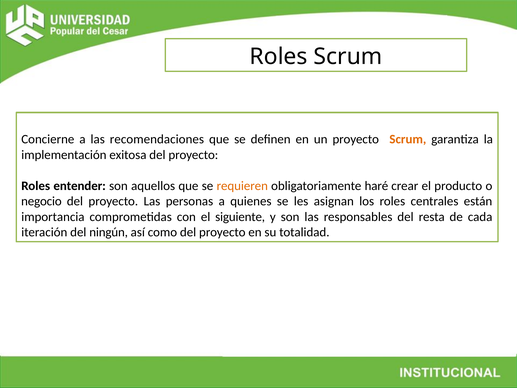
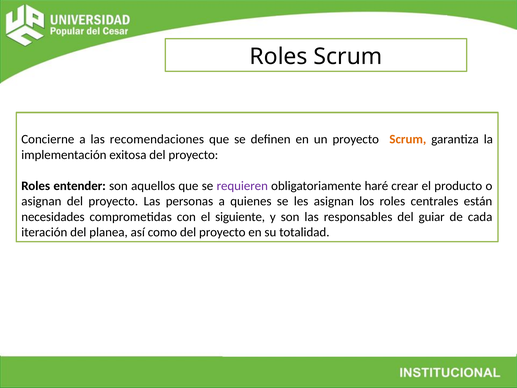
requieren colour: orange -> purple
negocio at (41, 201): negocio -> asignan
importancia: importancia -> necesidades
resta: resta -> guiar
ningún: ningún -> planea
